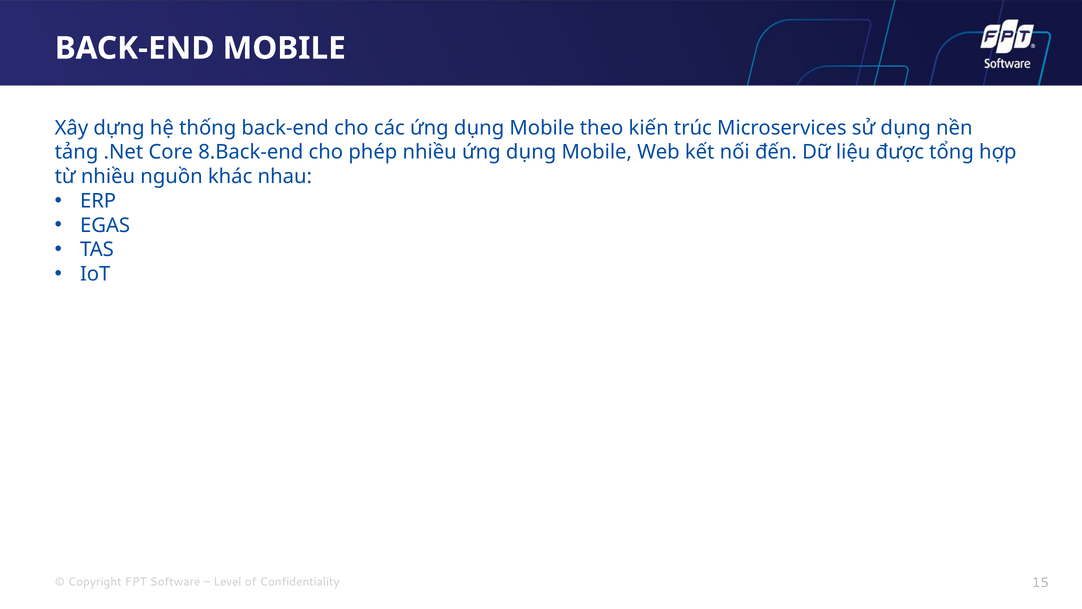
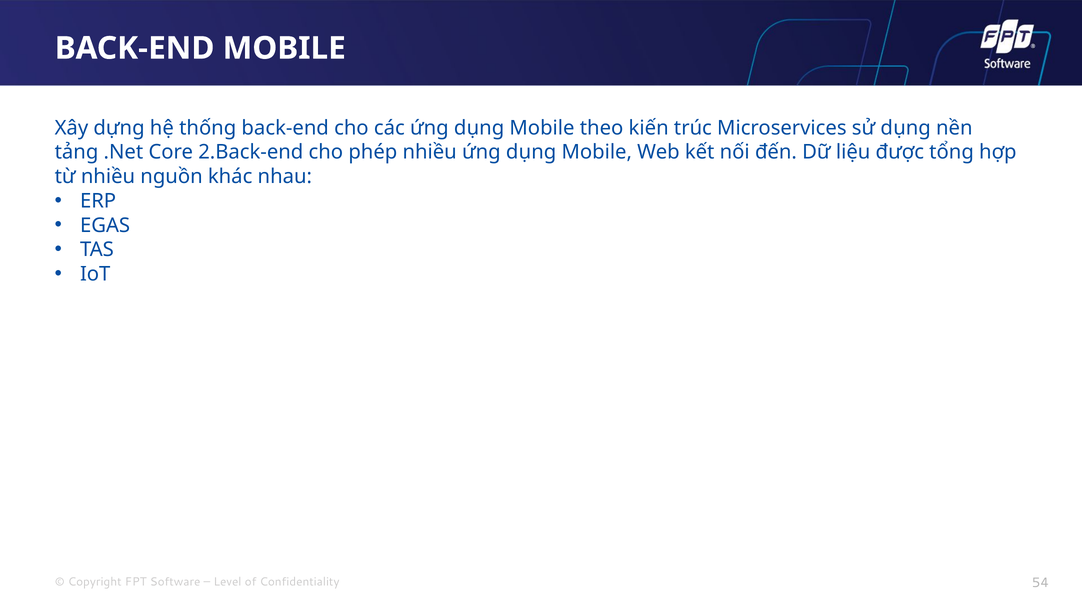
8.Back-end: 8.Back-end -> 2.Back-end
15: 15 -> 54
